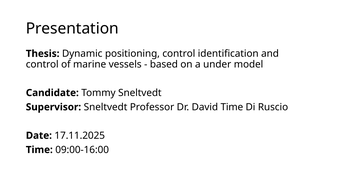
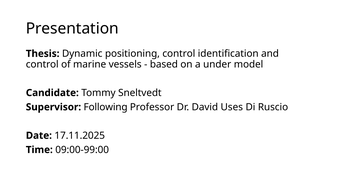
Supervisor Sneltvedt: Sneltvedt -> Following
David Time: Time -> Uses
09:00-16:00: 09:00-16:00 -> 09:00-99:00
